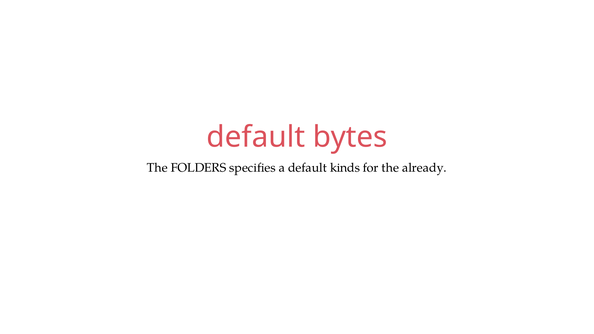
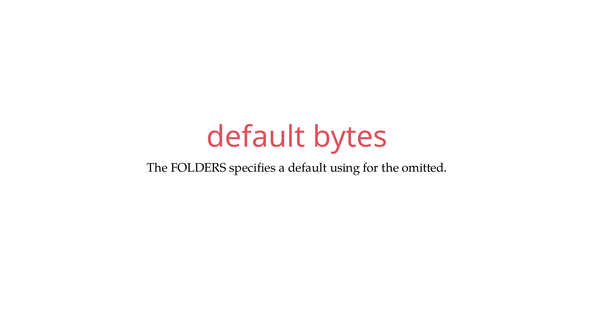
kinds: kinds -> using
already: already -> omitted
